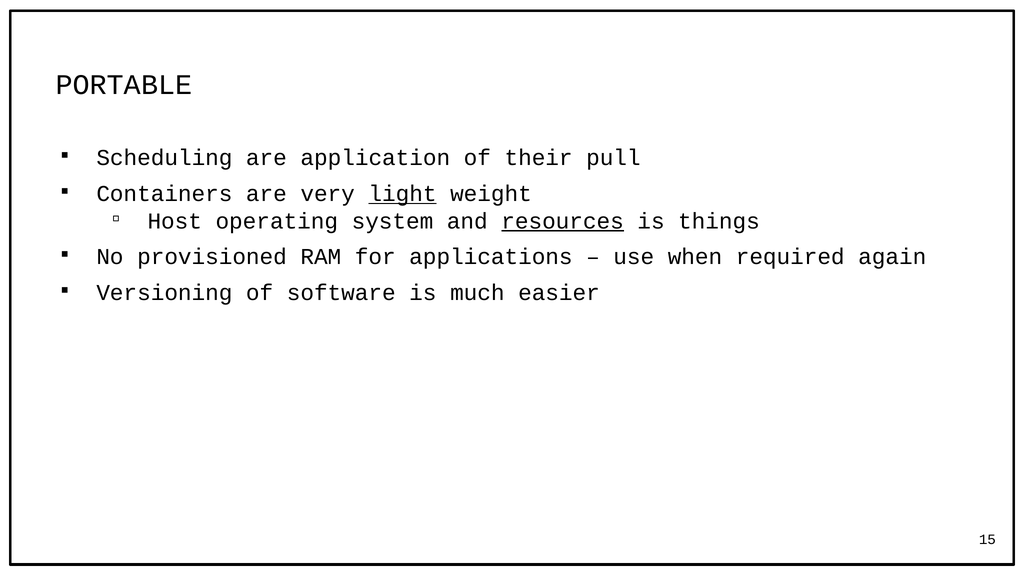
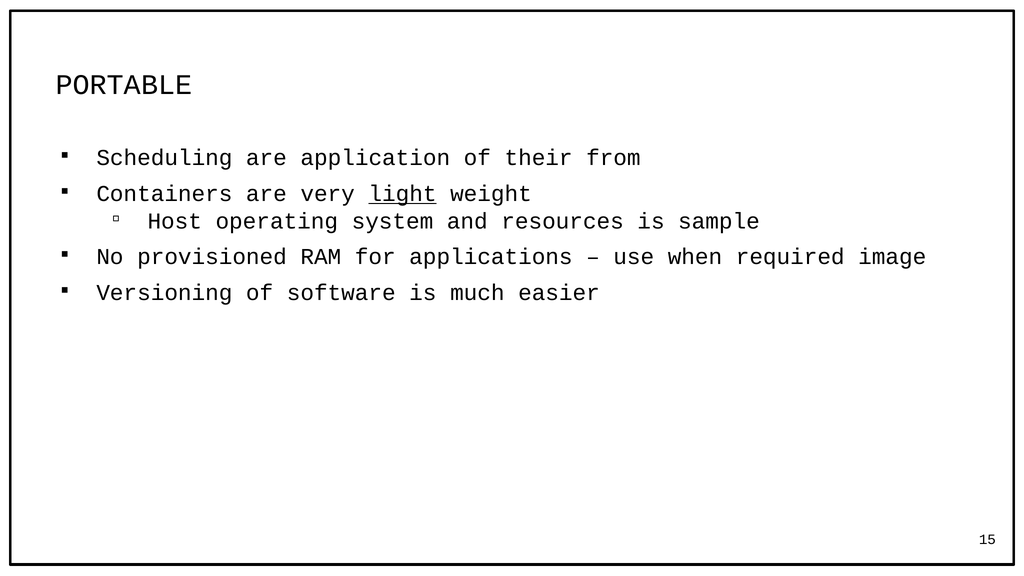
pull: pull -> from
resources underline: present -> none
things: things -> sample
again: again -> image
